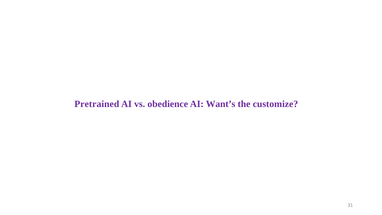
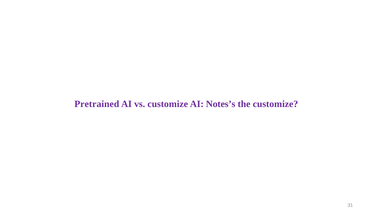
vs obedience: obedience -> customize
Want’s: Want’s -> Notes’s
